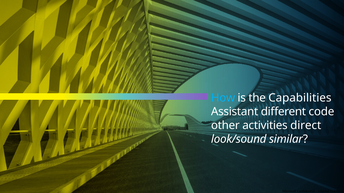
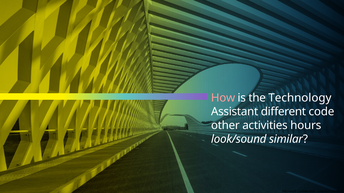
How colour: light blue -> pink
Capabilities: Capabilities -> Technology
direct: direct -> hours
